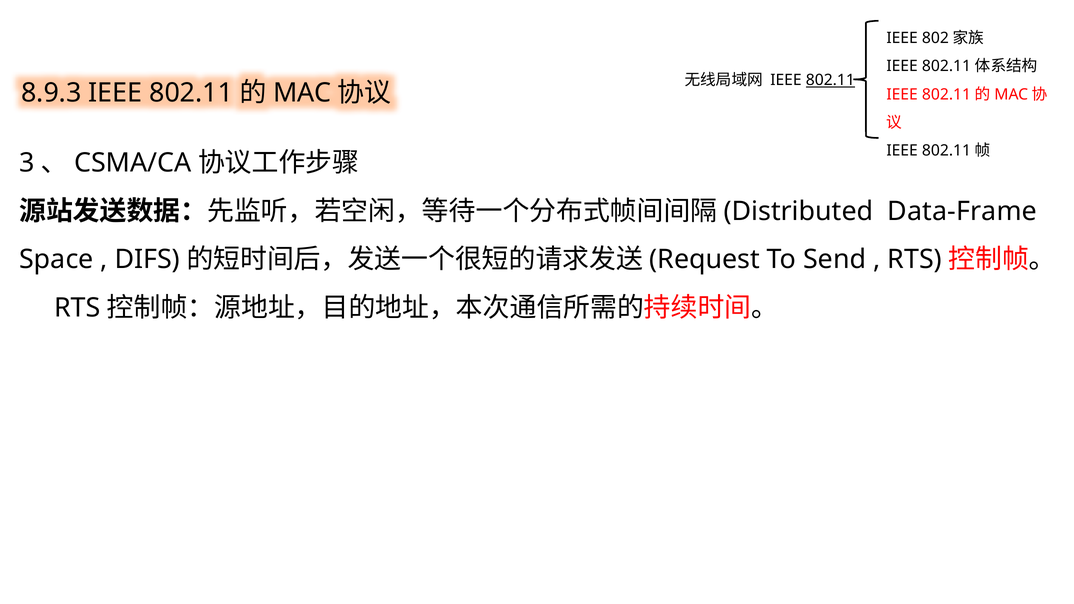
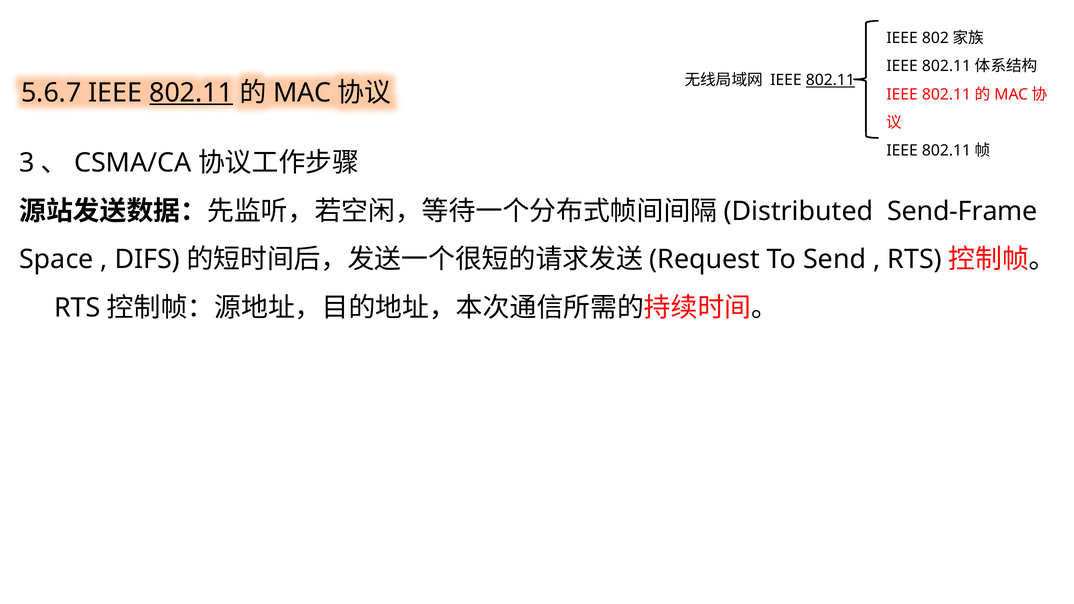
8.9.3: 8.9.3 -> 5.6.7
802.11 at (191, 93) underline: none -> present
Data-Frame: Data-Frame -> Send-Frame
